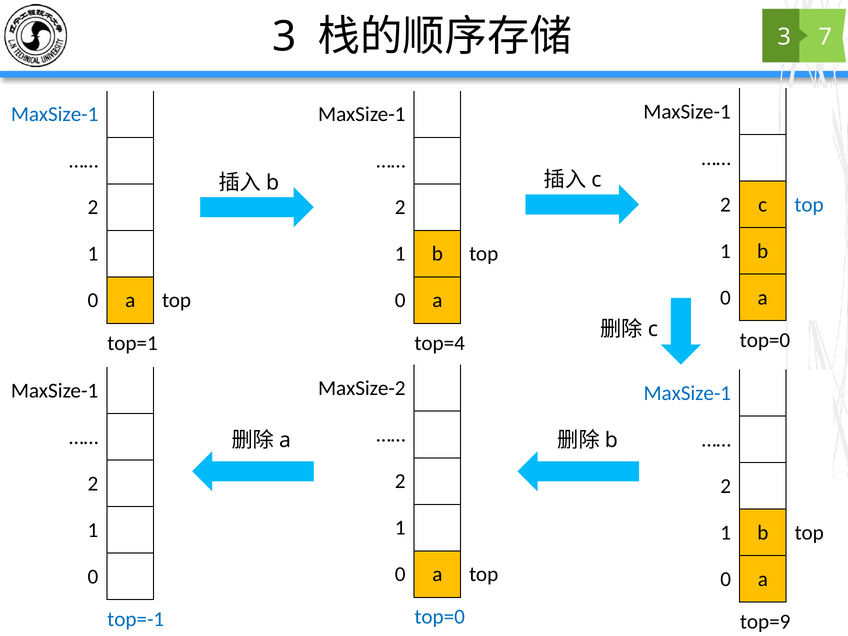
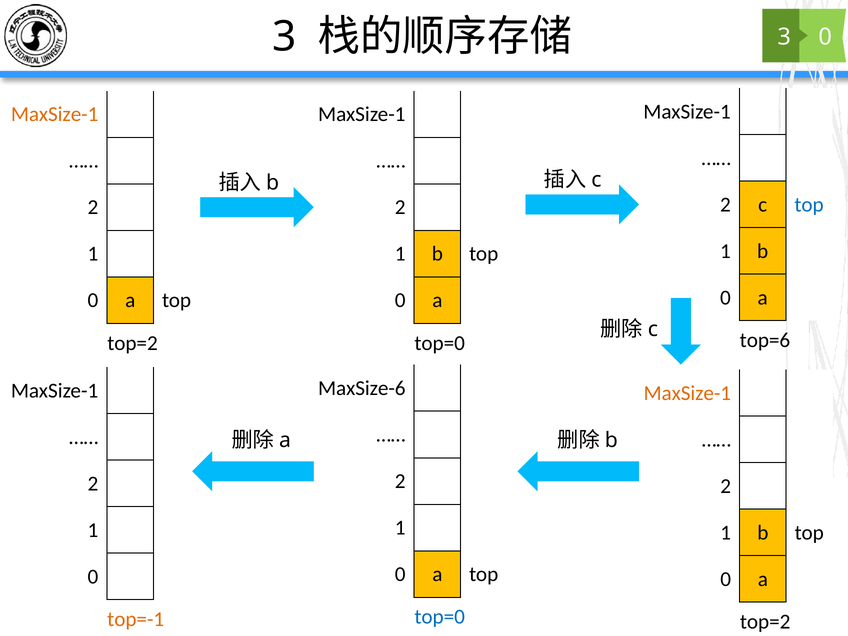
7 at (825, 37): 7 -> 0
MaxSize-1 at (55, 114) colour: blue -> orange
top=0 at (765, 340): top=0 -> top=6
top=1 at (133, 343): top=1 -> top=2
top=4 at (440, 343): top=4 -> top=0
MaxSize-2: MaxSize-2 -> MaxSize-6
MaxSize-1 at (687, 393) colour: blue -> orange
top=-1 colour: blue -> orange
top=9 at (765, 622): top=9 -> top=2
